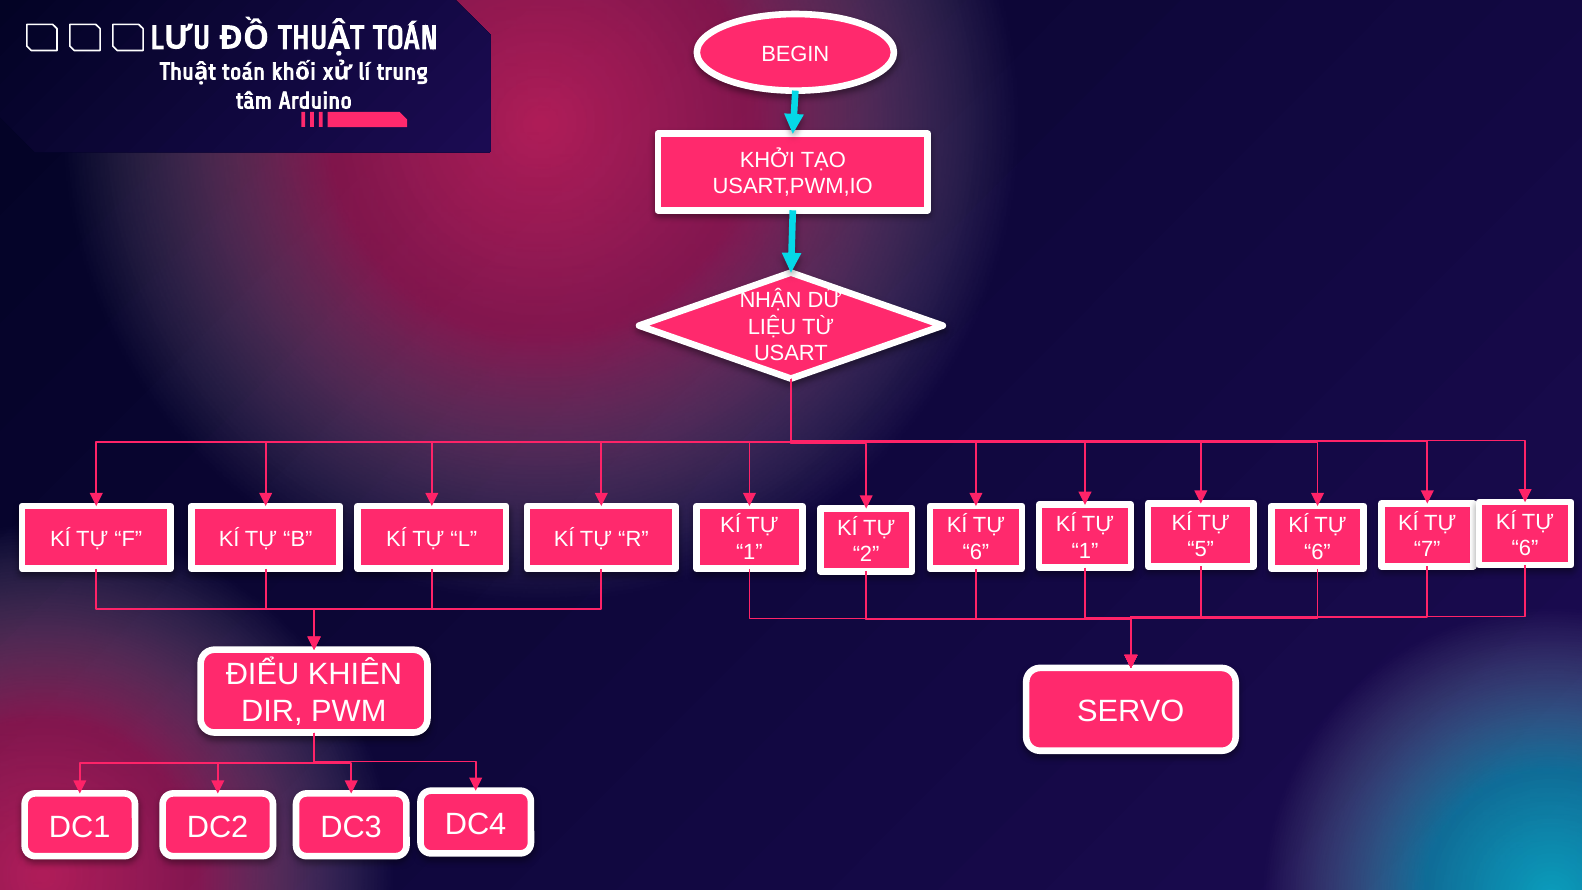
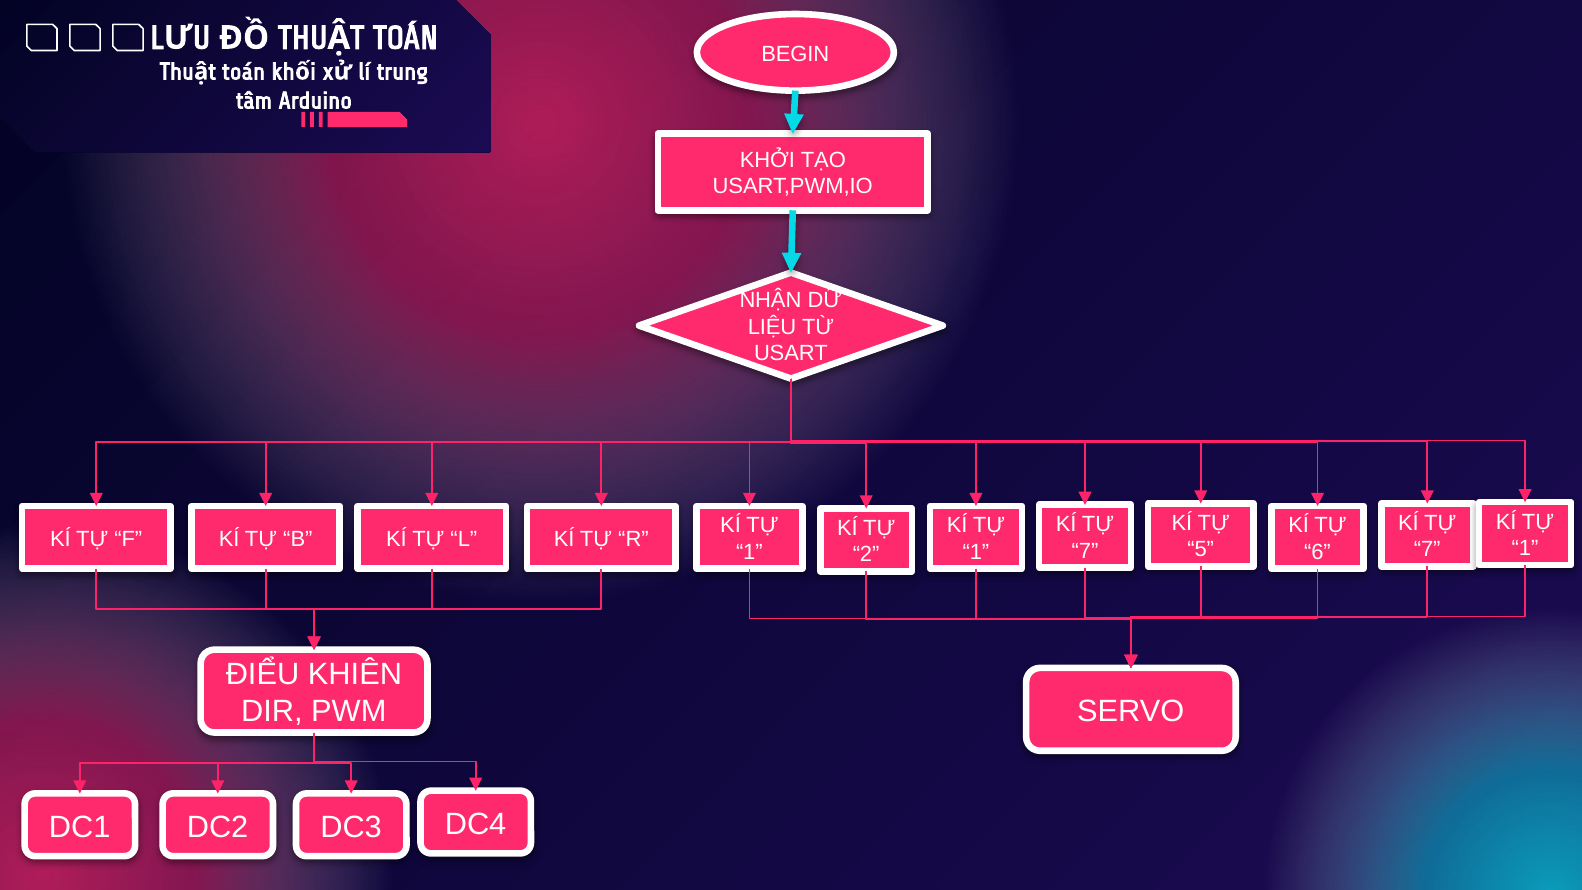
6 at (1525, 548): 6 -> 1
1 at (1085, 551): 1 -> 7
6 at (976, 552): 6 -> 1
